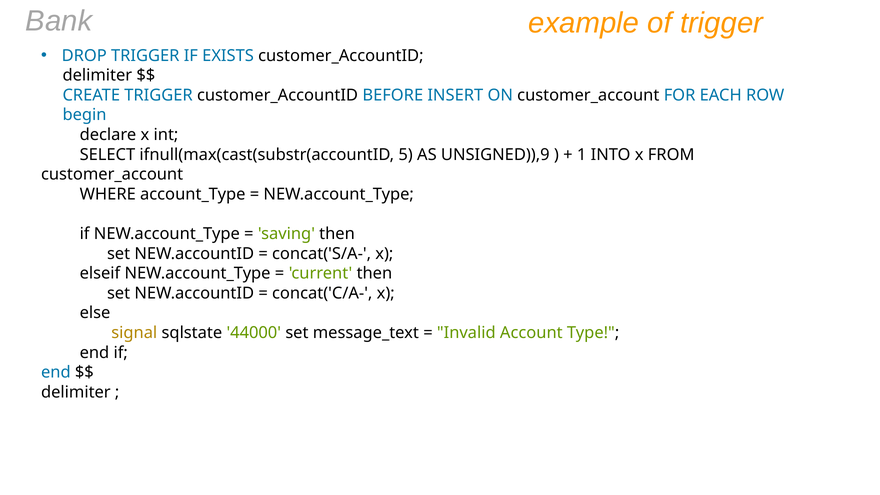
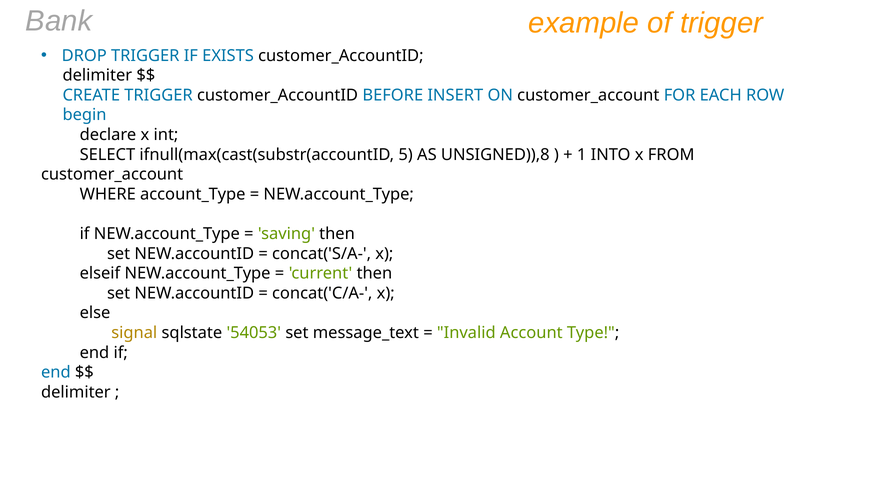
UNSIGNED)),9: UNSIGNED)),9 -> UNSIGNED)),8
44000: 44000 -> 54053
